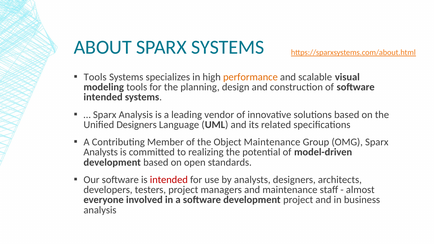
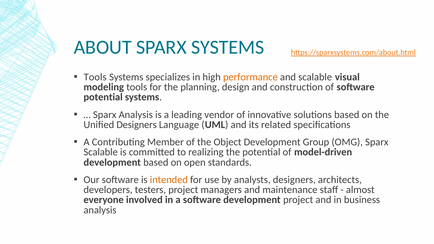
intended at (103, 97): intended -> potential
Object Maintenance: Maintenance -> Development
Analysts at (101, 152): Analysts -> Scalable
intended at (169, 180) colour: red -> orange
